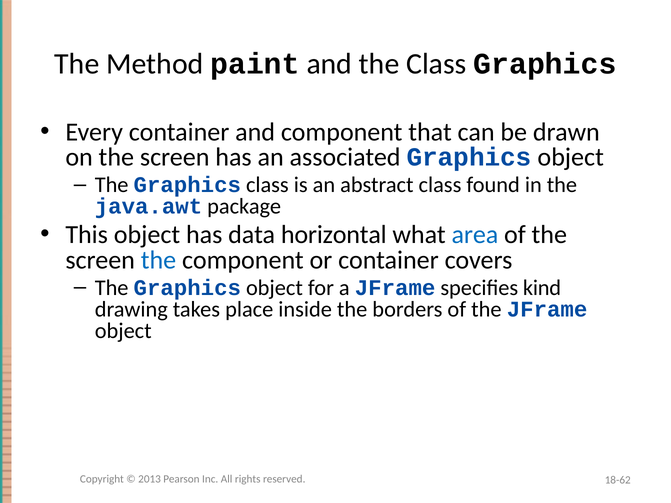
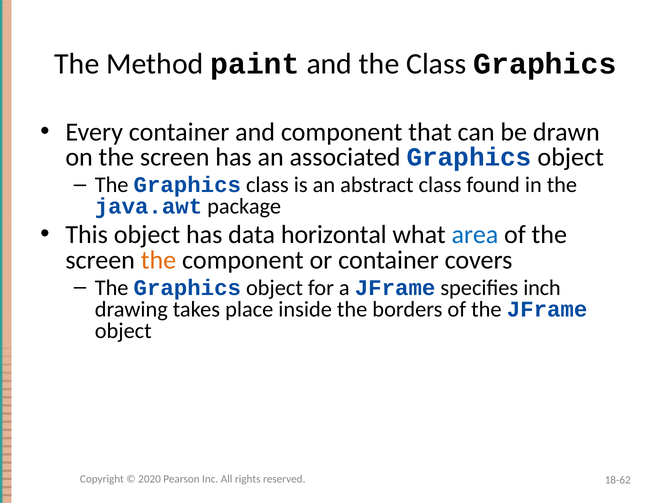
the at (158, 260) colour: blue -> orange
kind: kind -> inch
2013: 2013 -> 2020
